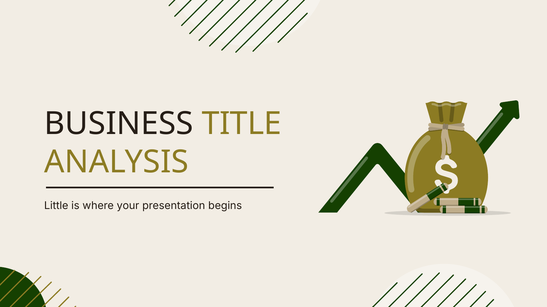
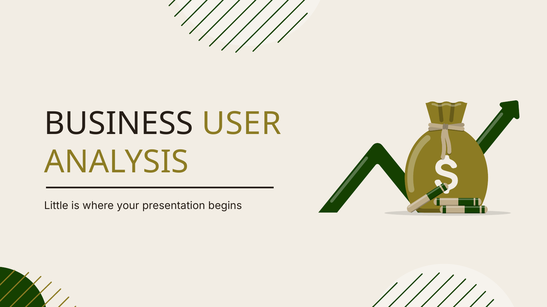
TITLE: TITLE -> USER
